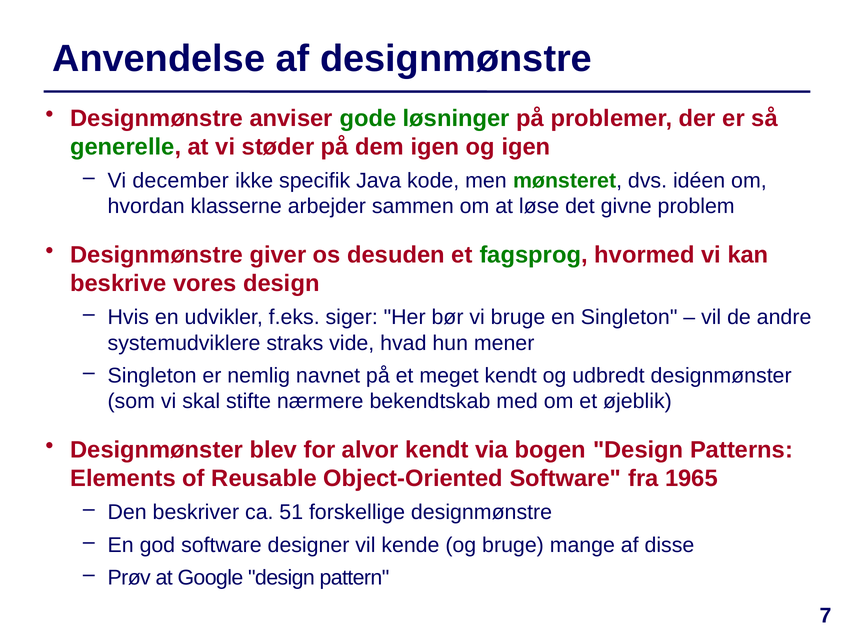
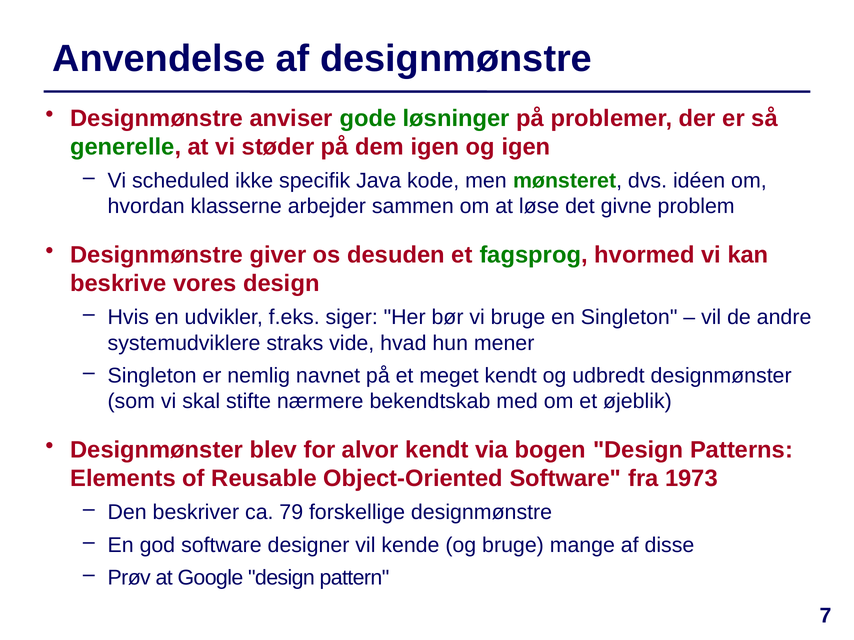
december: december -> scheduled
1965: 1965 -> 1973
51: 51 -> 79
